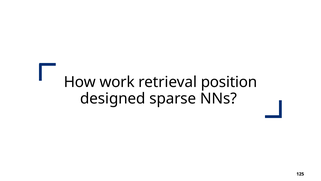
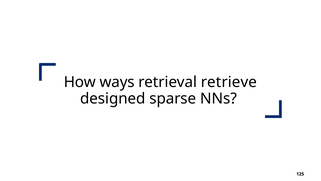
work: work -> ways
position: position -> retrieve
